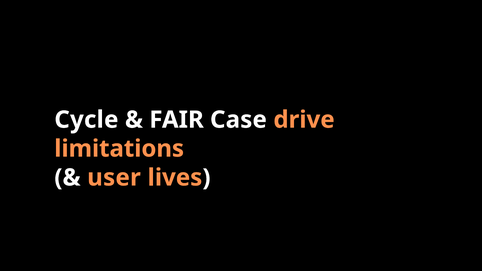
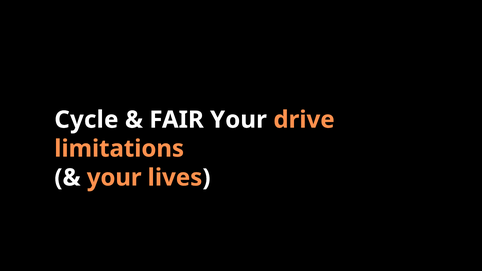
FAIR Case: Case -> Your
user at (114, 178): user -> your
